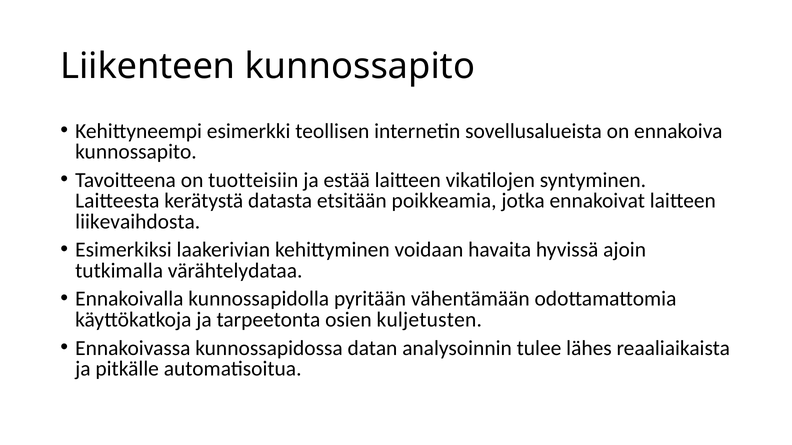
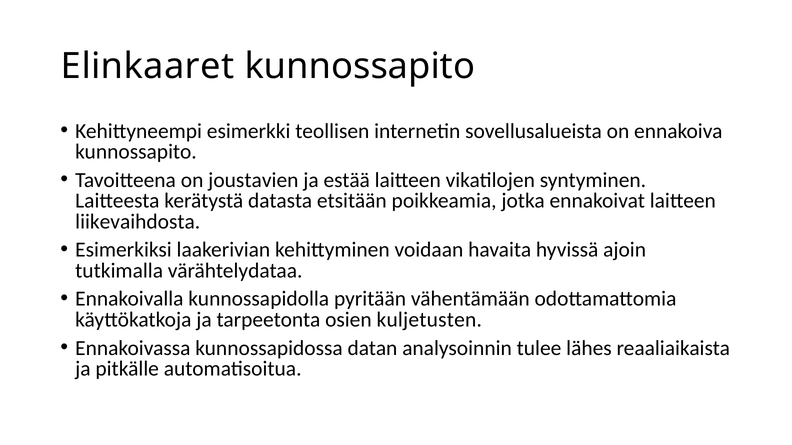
Liikenteen: Liikenteen -> Elinkaaret
tuotteisiin: tuotteisiin -> joustavien
